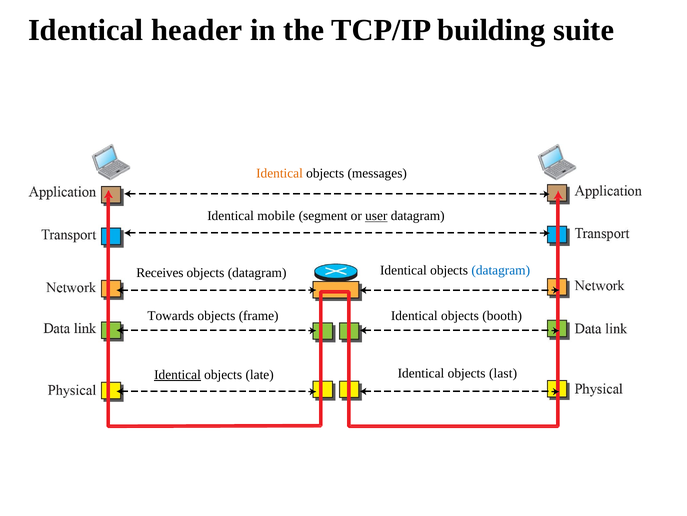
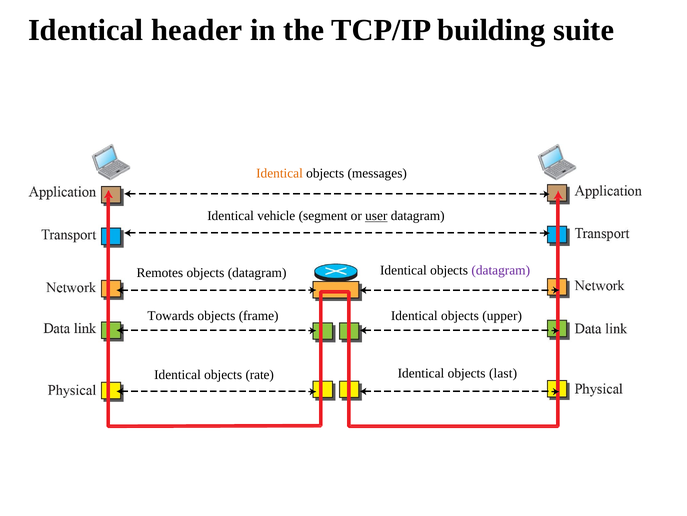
mobile: mobile -> vehicle
datagram at (501, 270) colour: blue -> purple
Receives: Receives -> Remotes
booth: booth -> upper
Identical at (178, 374) underline: present -> none
late: late -> rate
